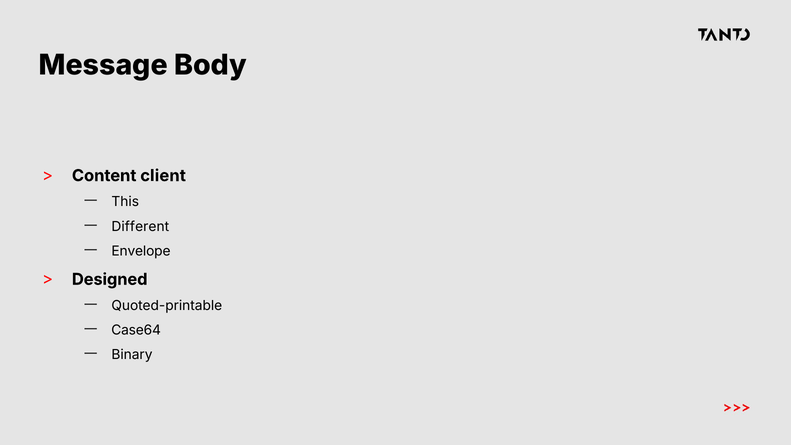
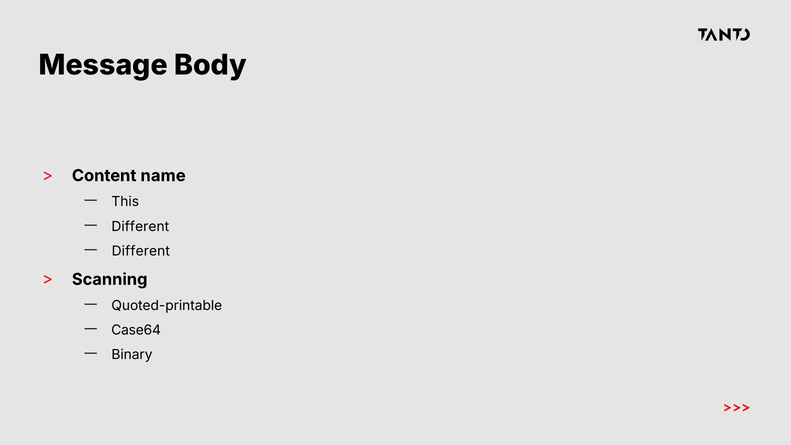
client: client -> name
Envelope at (141, 251): Envelope -> Different
Designed: Designed -> Scanning
